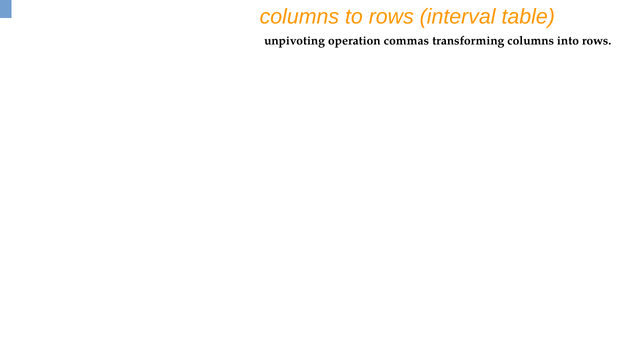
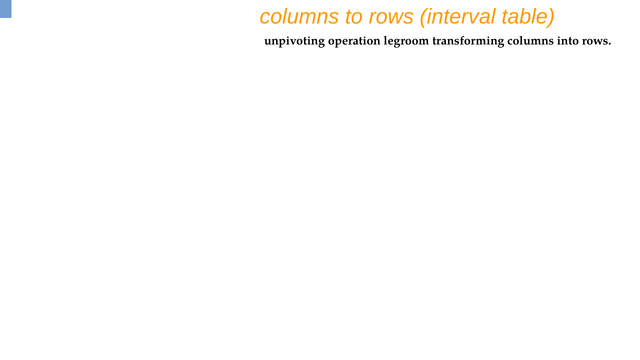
commas: commas -> legroom
